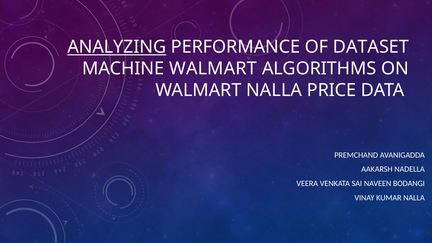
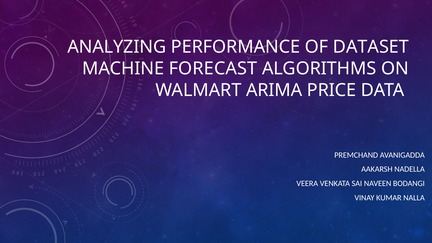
ANALYZING underline: present -> none
MACHINE WALMART: WALMART -> FORECAST
WALMART NALLA: NALLA -> ARIMA
